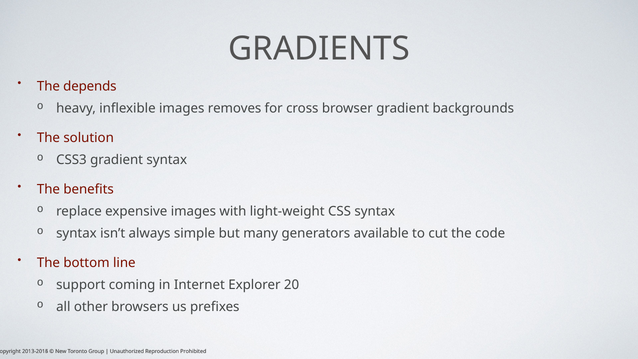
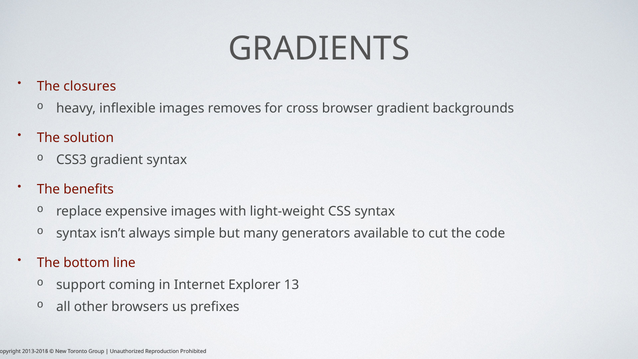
depends: depends -> closures
20: 20 -> 13
